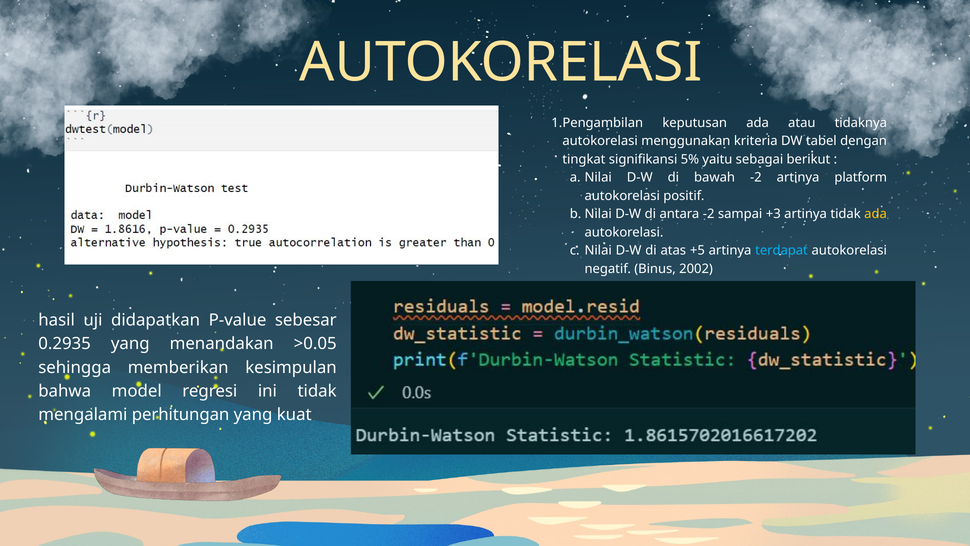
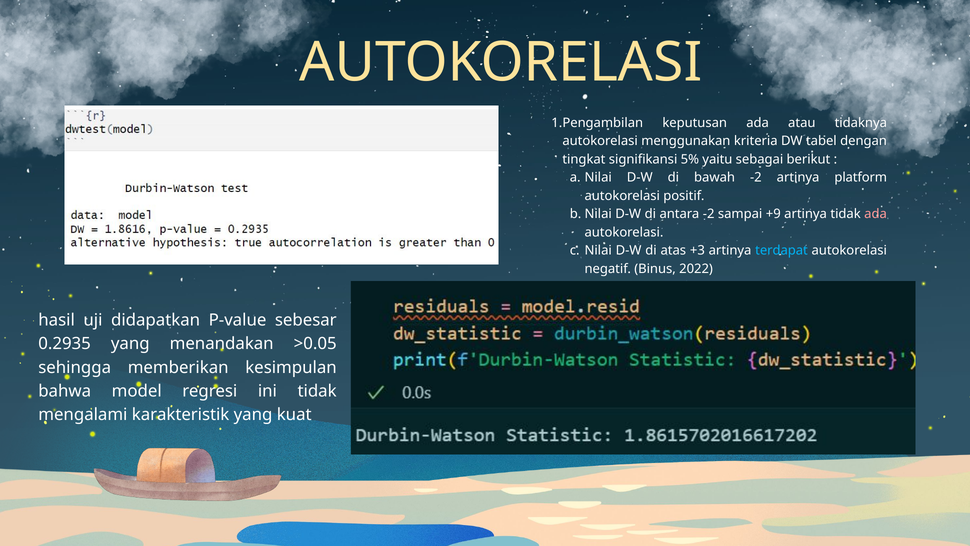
+3: +3 -> +9
ada at (876, 214) colour: yellow -> pink
+5: +5 -> +3
2002: 2002 -> 2022
perhitungan: perhitungan -> karakteristik
